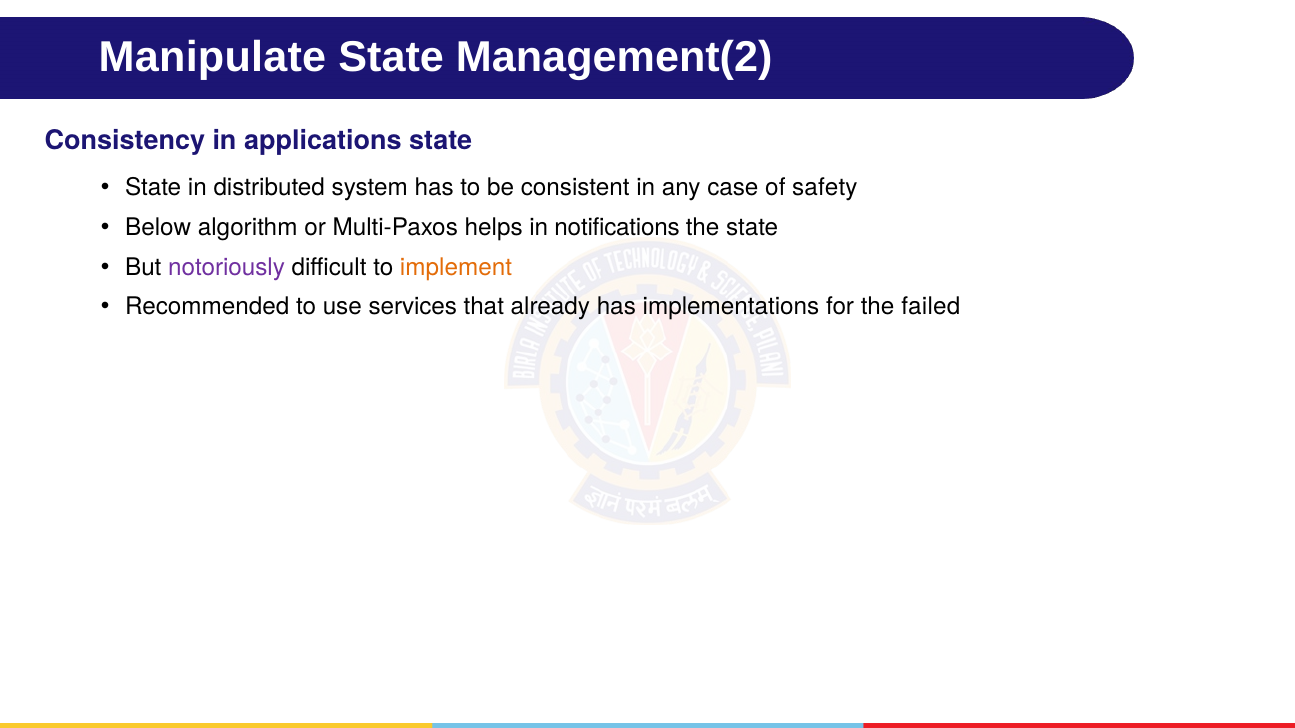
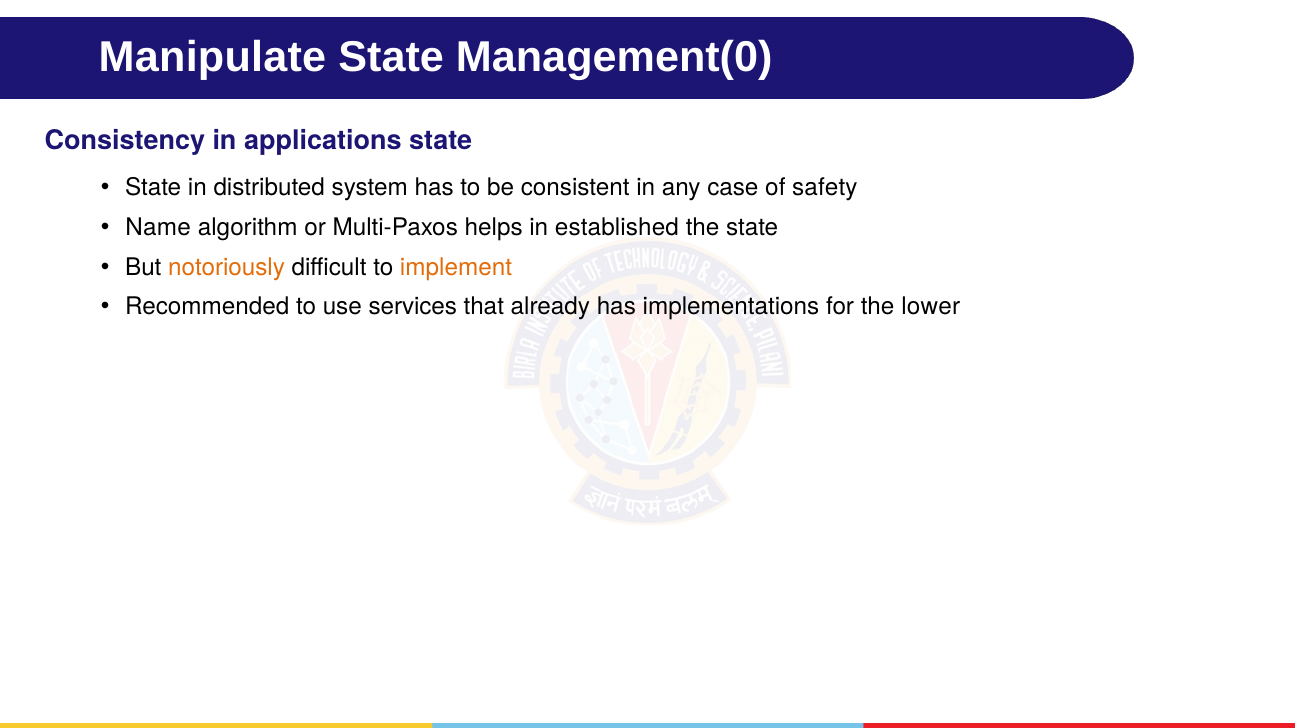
Management(2: Management(2 -> Management(0
Below: Below -> Name
notifications: notifications -> established
notoriously colour: purple -> orange
failed: failed -> lower
